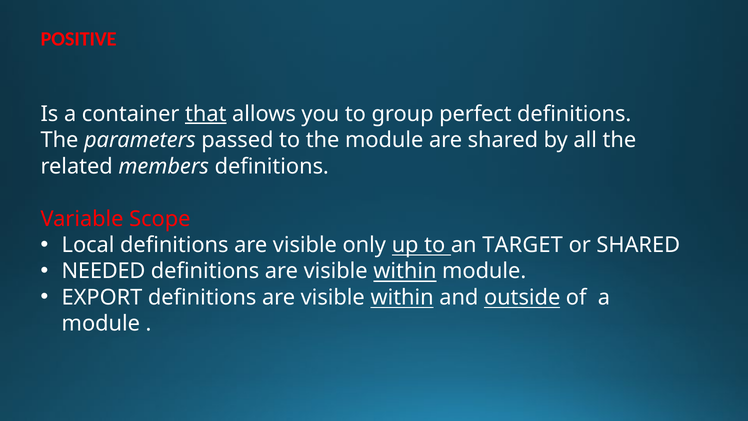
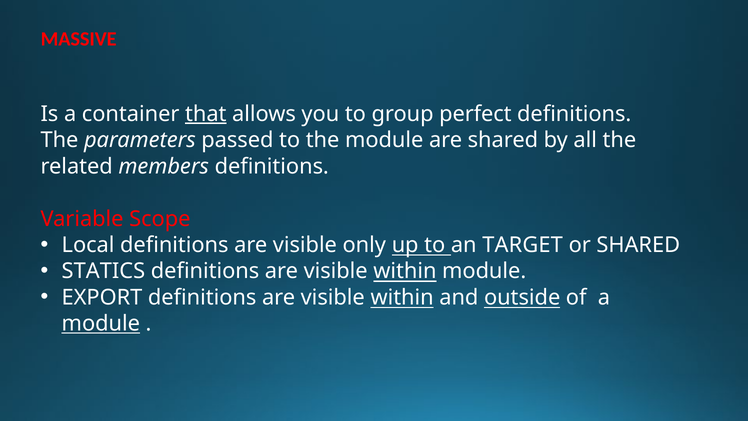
POSITIVE: POSITIVE -> MASSIVE
NEEDED: NEEDED -> STATICS
module at (101, 323) underline: none -> present
